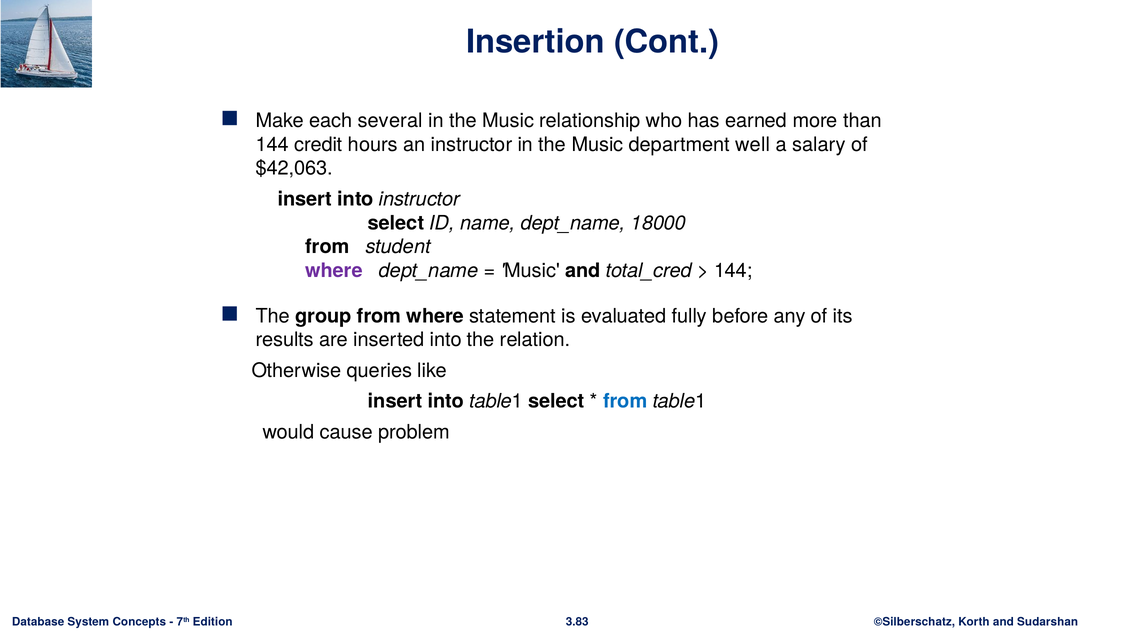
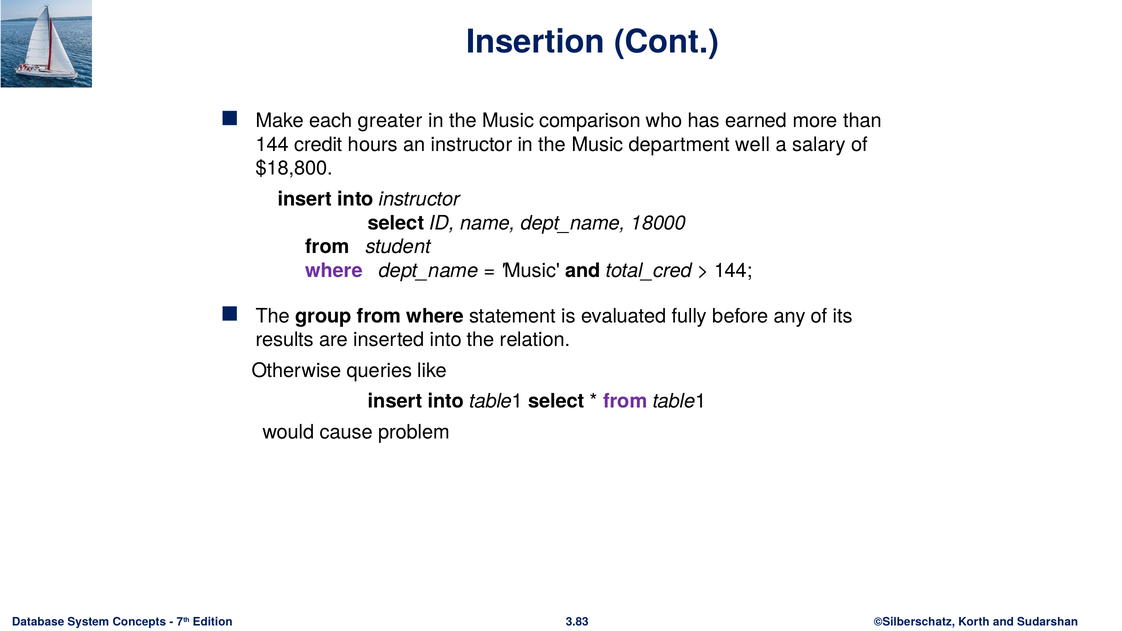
several: several -> greater
relationship: relationship -> comparison
$42,063: $42,063 -> $18,800
from at (625, 401) colour: blue -> purple
